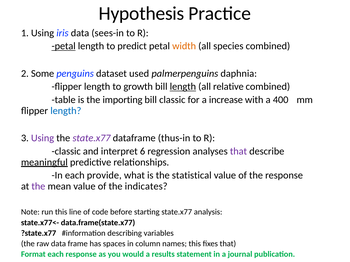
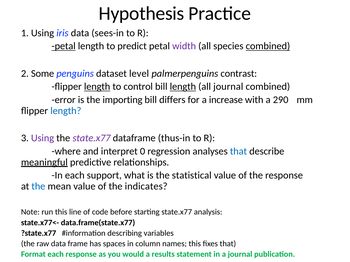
width colour: orange -> purple
combined at (268, 46) underline: none -> present
used: used -> level
daphnia: daphnia -> contrast
length at (97, 87) underline: none -> present
growth: growth -> control
all relative: relative -> journal
table: table -> error
bill classic: classic -> differs
400: 400 -> 290
classic at (66, 151): classic -> where
6: 6 -> 0
that at (238, 151) colour: purple -> blue
provide: provide -> support
the at (38, 187) colour: purple -> blue
